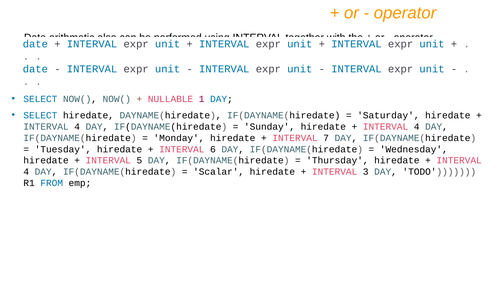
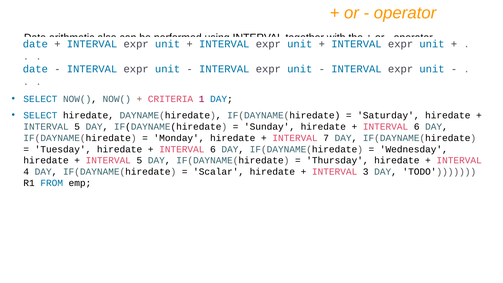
NULLABLE: NULLABLE -> CRITERIA
4 at (77, 127): 4 -> 5
4 at (417, 127): 4 -> 6
